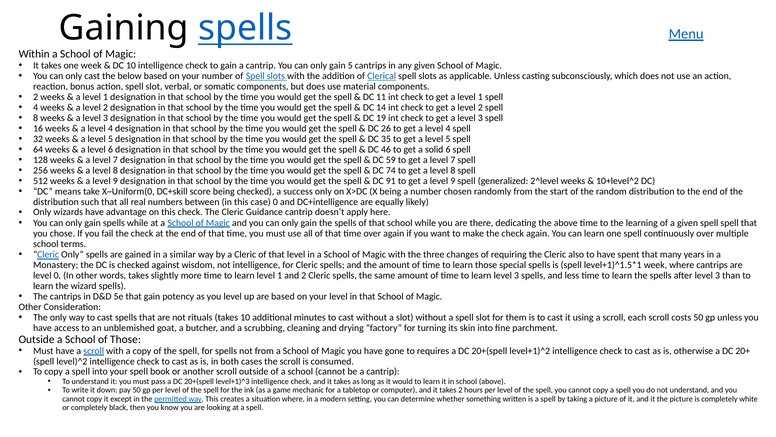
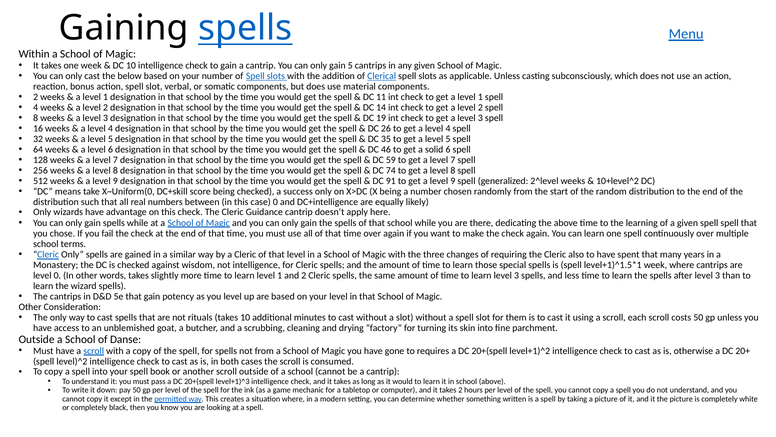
of Those: Those -> Danse
